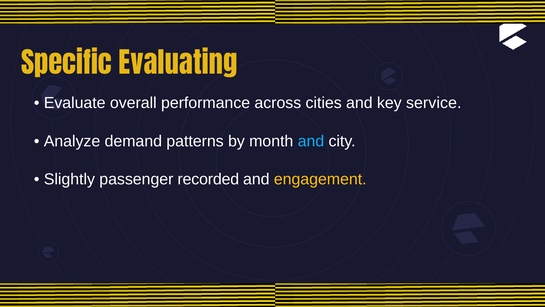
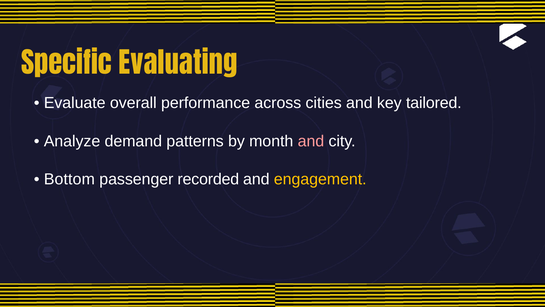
service: service -> tailored
and at (311, 141) colour: light blue -> pink
Slightly: Slightly -> Bottom
